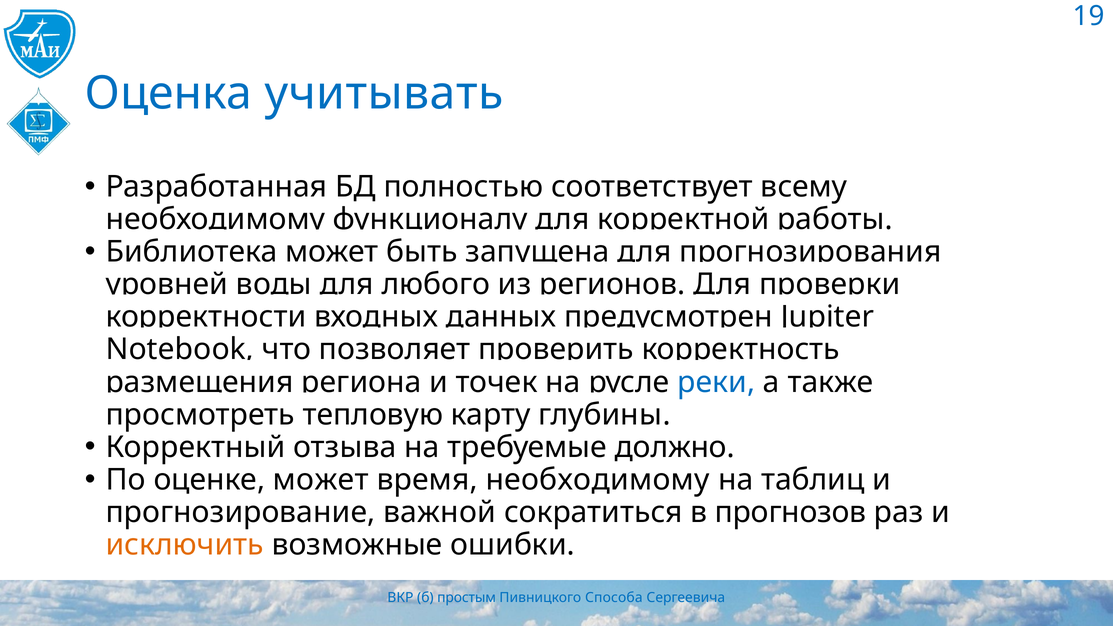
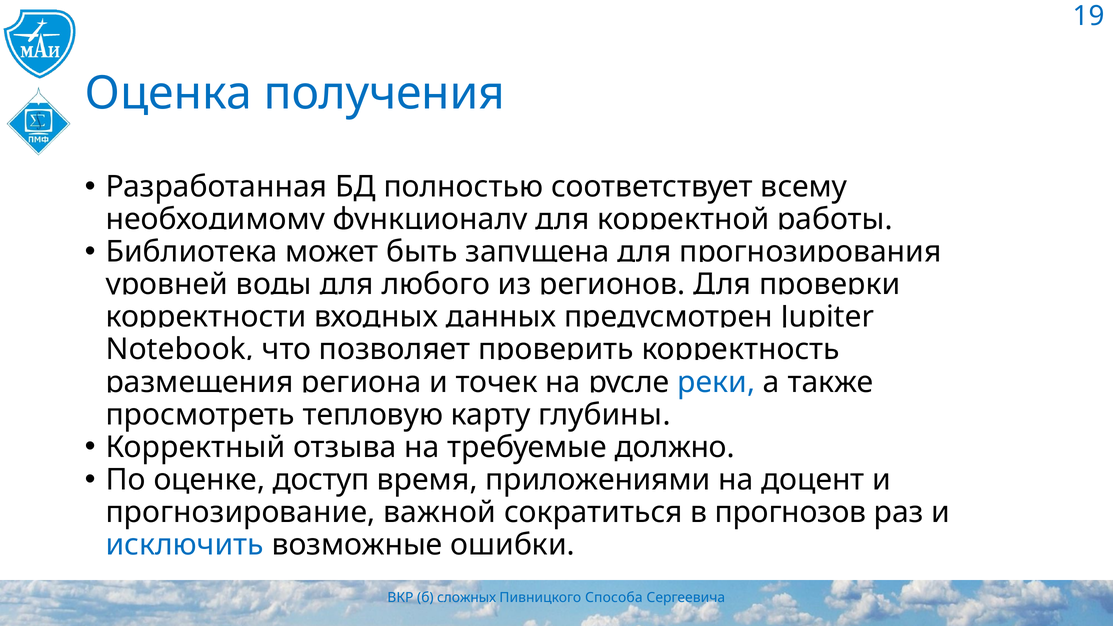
учитывать: учитывать -> получения
оценке может: может -> доступ
время необходимому: необходимому -> приложениями
таблиц: таблиц -> доцент
исключить colour: orange -> blue
простым: простым -> сложных
